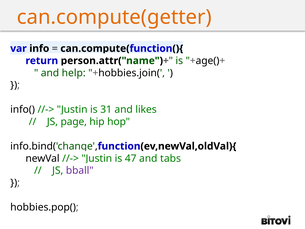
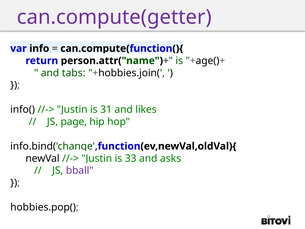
can.compute(getter colour: orange -> purple
help: help -> tabs
47: 47 -> 33
tabs: tabs -> asks
